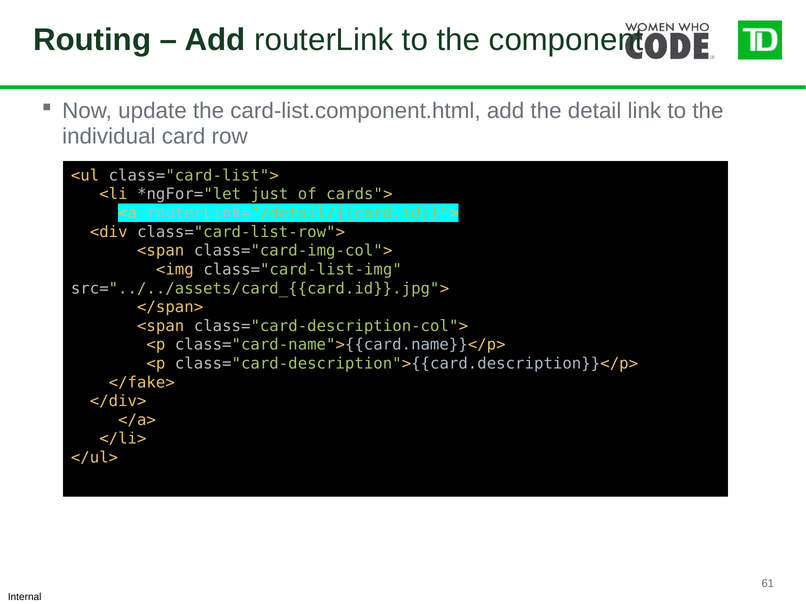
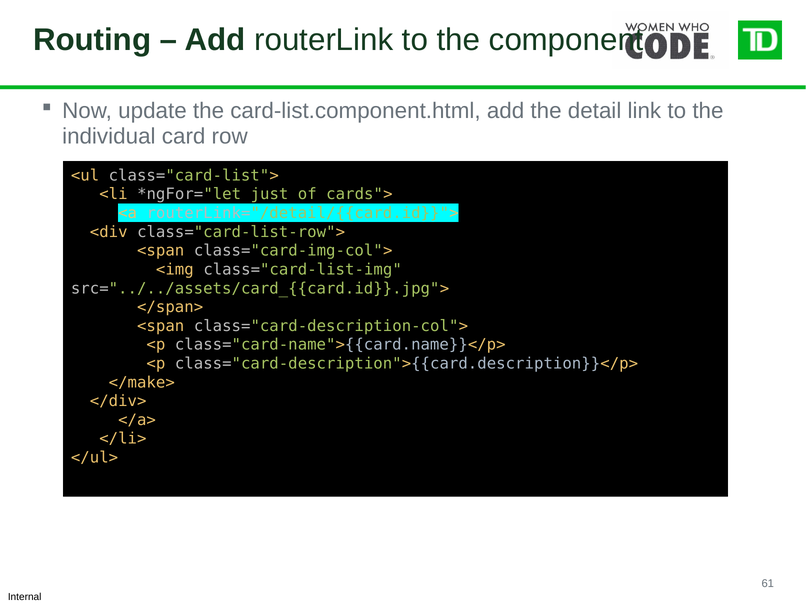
</fake>: </fake> -> </make>
